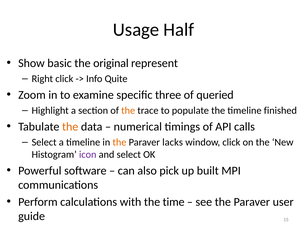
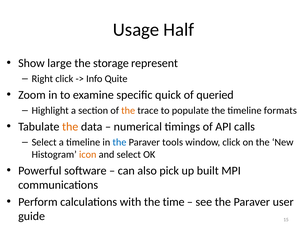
basic: basic -> large
original: original -> storage
three: three -> quick
finished: finished -> formats
the at (119, 142) colour: orange -> blue
lacks: lacks -> tools
icon colour: purple -> orange
